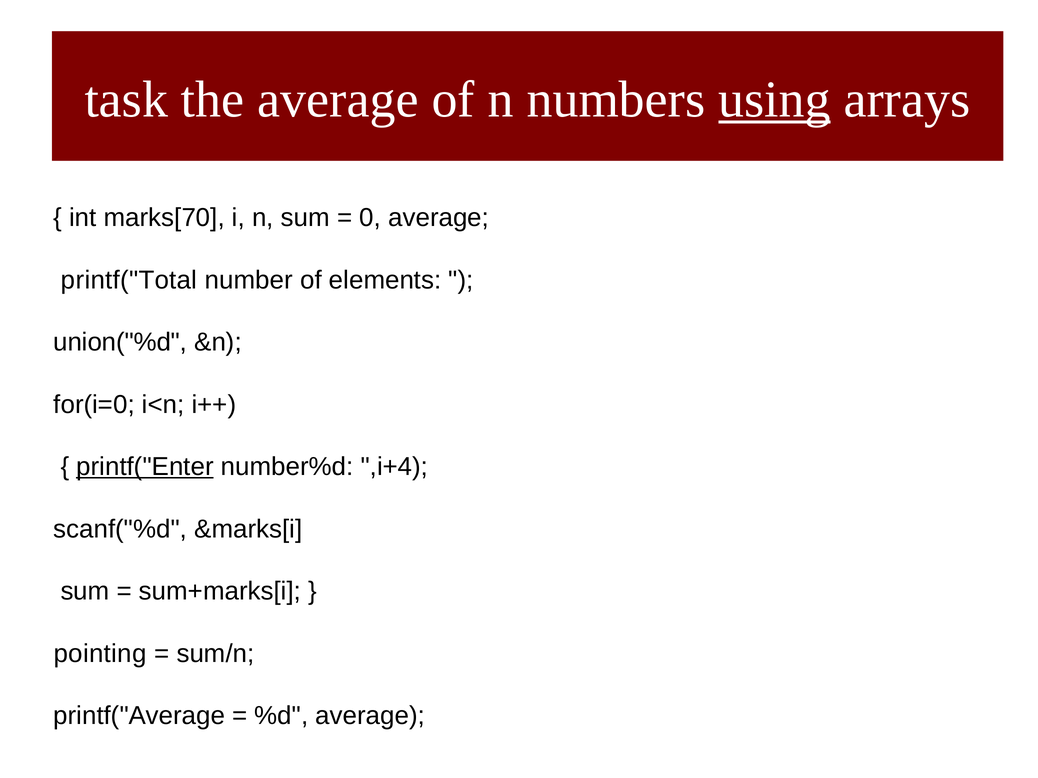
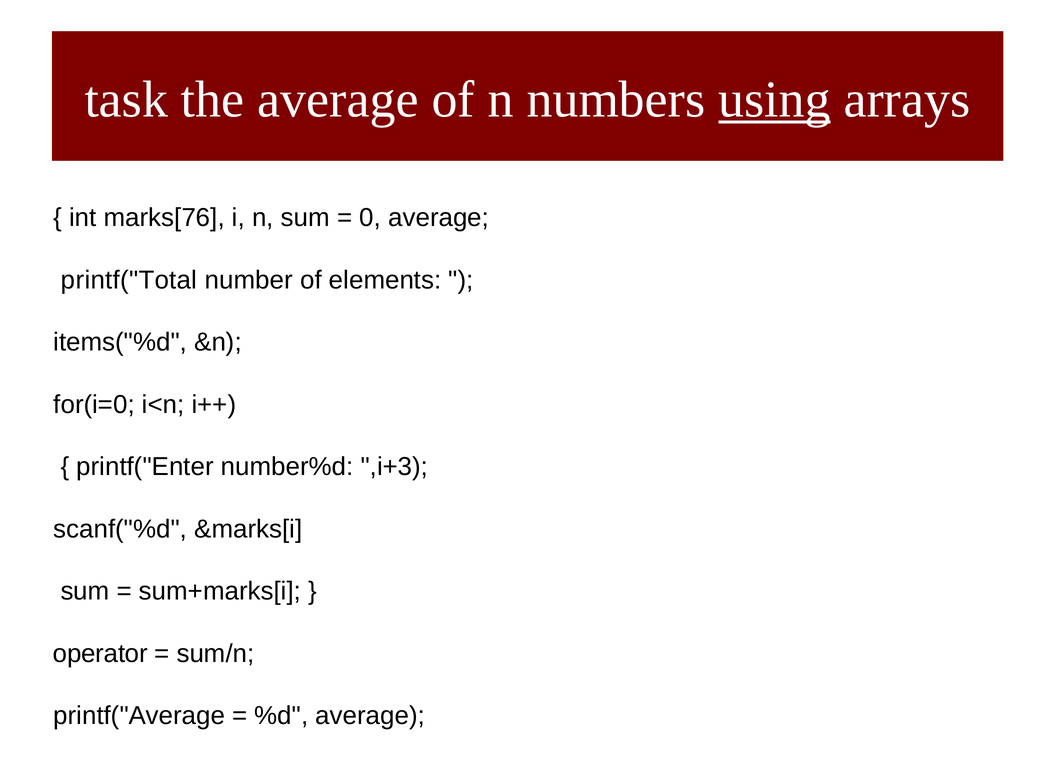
marks[70: marks[70 -> marks[76
union("%d: union("%d -> items("%d
printf("Enter underline: present -> none
,i+4: ,i+4 -> ,i+3
pointing: pointing -> operator
